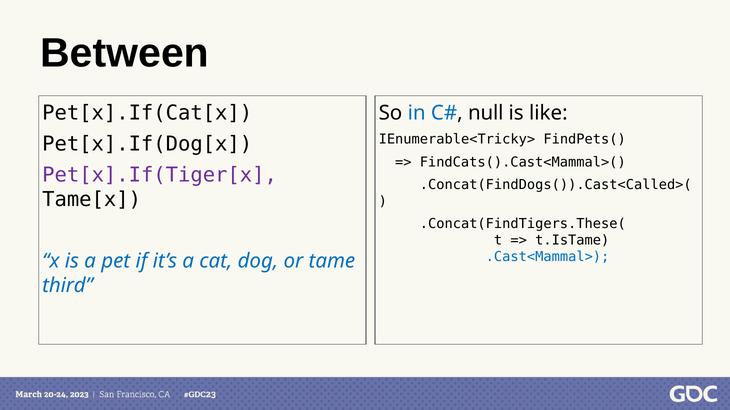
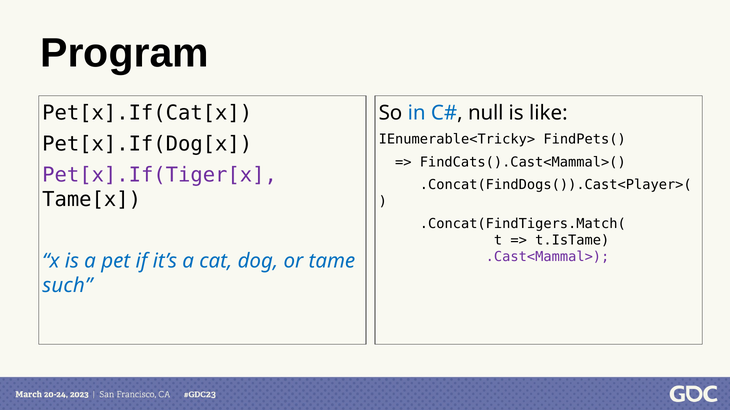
Between: Between -> Program
.Concat(FindDogs()).Cast<Called>(: .Concat(FindDogs()).Cast<Called>( -> .Concat(FindDogs()).Cast<Player>(
.Concat(FindTigers.These(: .Concat(FindTigers.These( -> .Concat(FindTigers.Match(
.Cast<Mammal> colour: blue -> purple
third: third -> such
